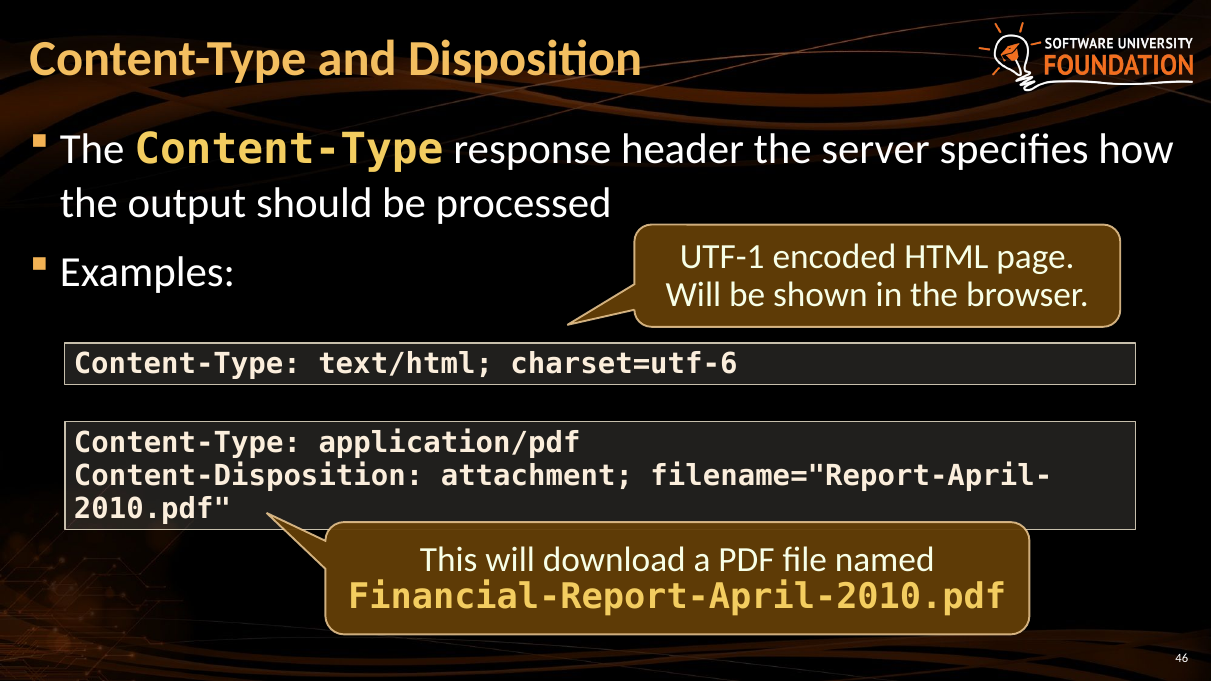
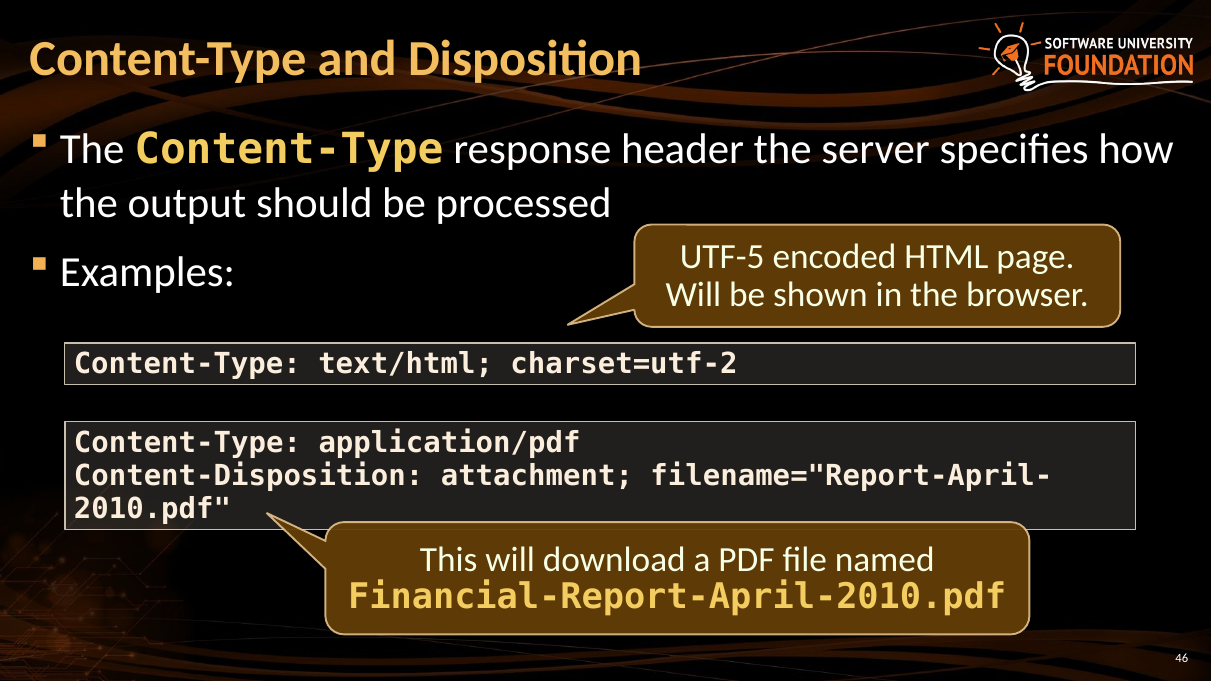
UTF-1: UTF-1 -> UTF-5
charset=utf-6: charset=utf-6 -> charset=utf-2
